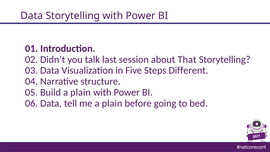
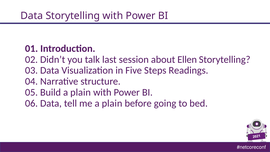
That: That -> Ellen
Different: Different -> Readings
